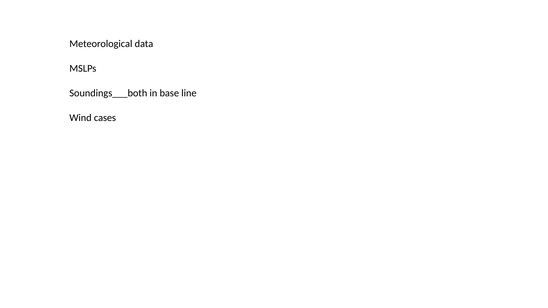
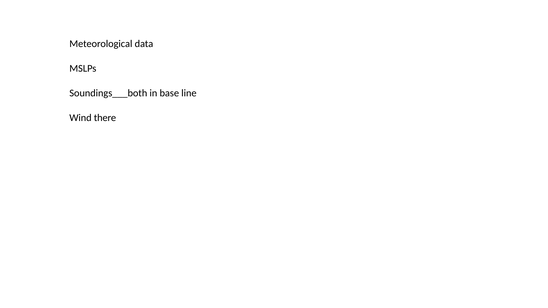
cases: cases -> there
